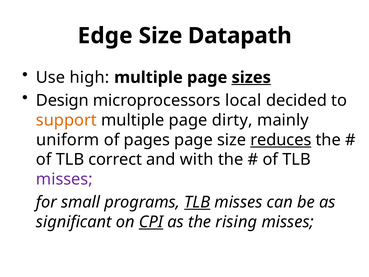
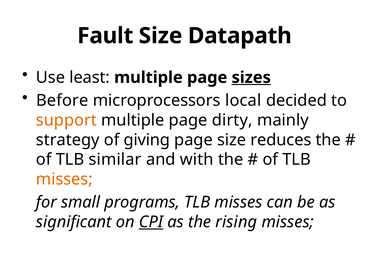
Edge: Edge -> Fault
high: high -> least
Design: Design -> Before
uniform: uniform -> strategy
pages: pages -> giving
reduces underline: present -> none
correct: correct -> similar
misses at (64, 179) colour: purple -> orange
TLB at (197, 202) underline: present -> none
